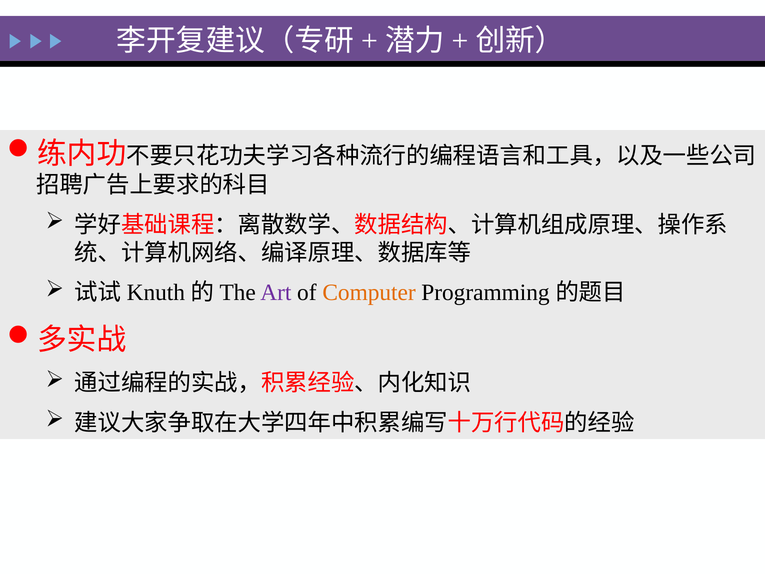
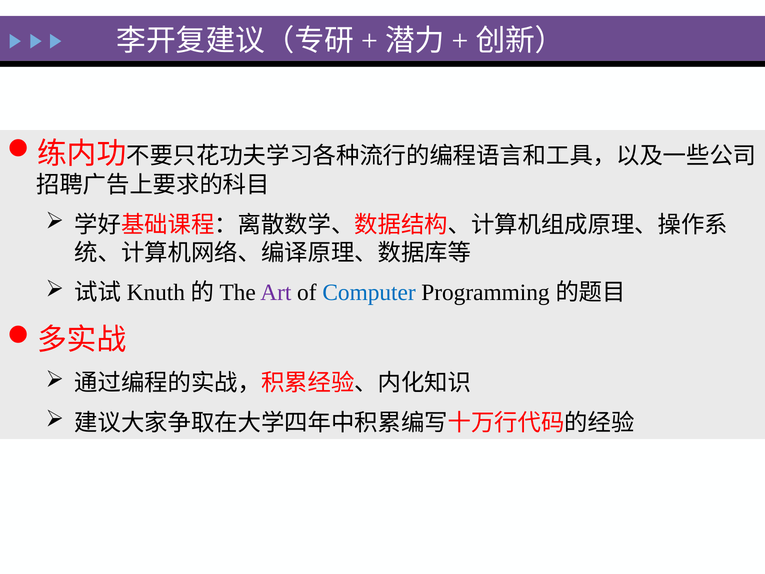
Computer colour: orange -> blue
